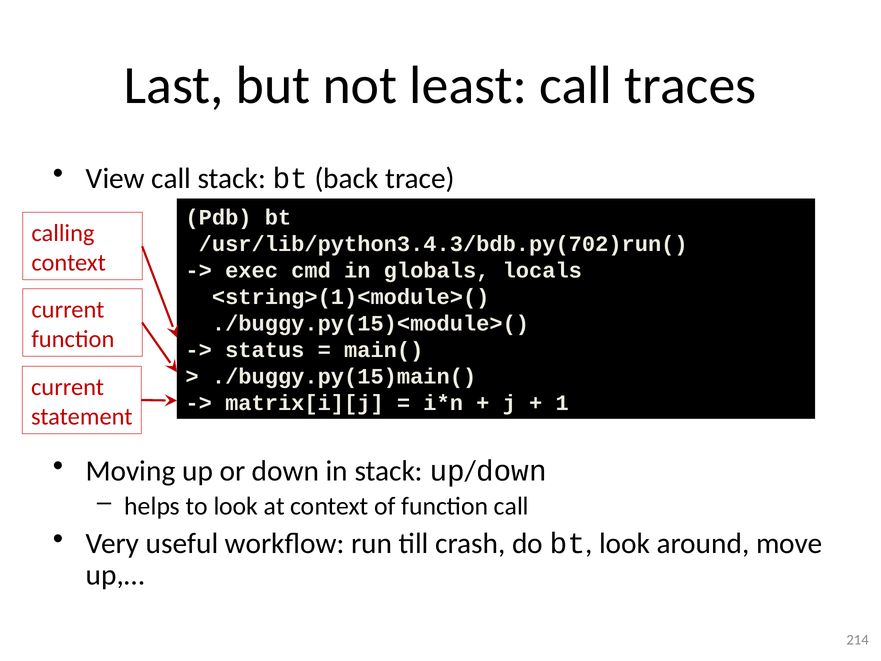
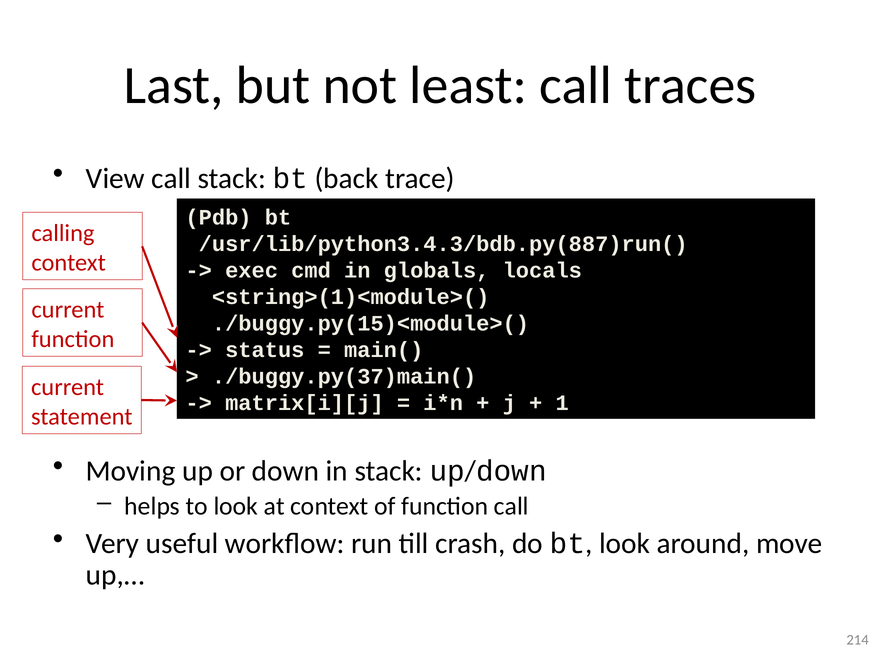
/usr/lib/python3.4.3/bdb.py(702)run(: /usr/lib/python3.4.3/bdb.py(702)run( -> /usr/lib/python3.4.3/bdb.py(887)run(
./buggy.py(15)main(: ./buggy.py(15)main( -> ./buggy.py(37)main(
